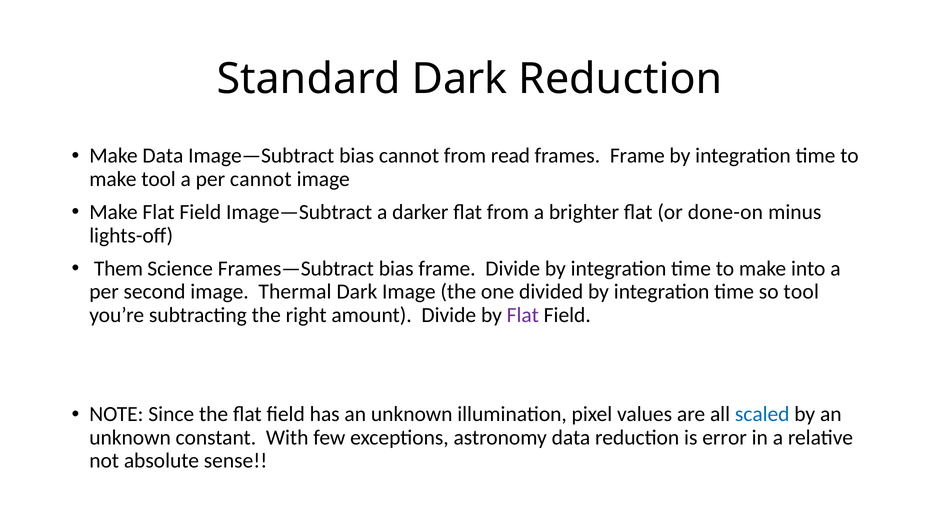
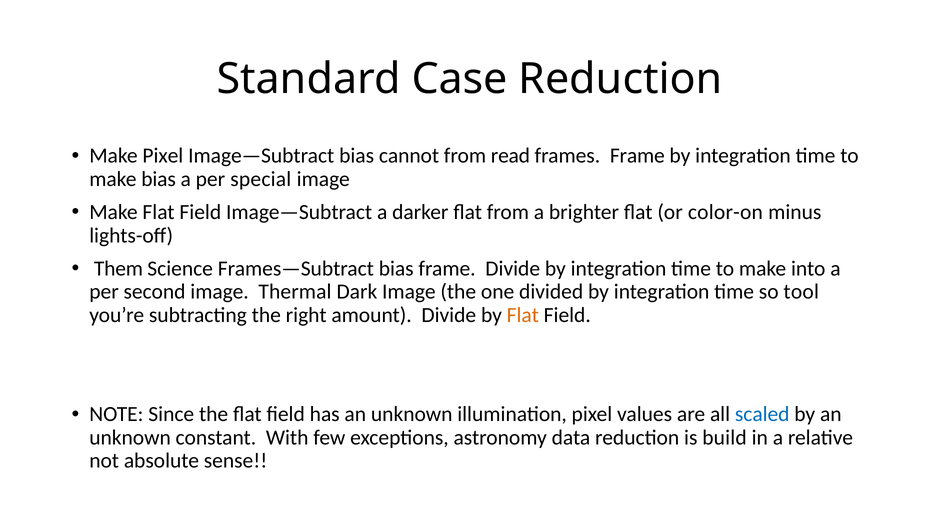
Standard Dark: Dark -> Case
Make Data: Data -> Pixel
make tool: tool -> bias
per cannot: cannot -> special
done-on: done-on -> color-on
Flat at (523, 315) colour: purple -> orange
error: error -> build
